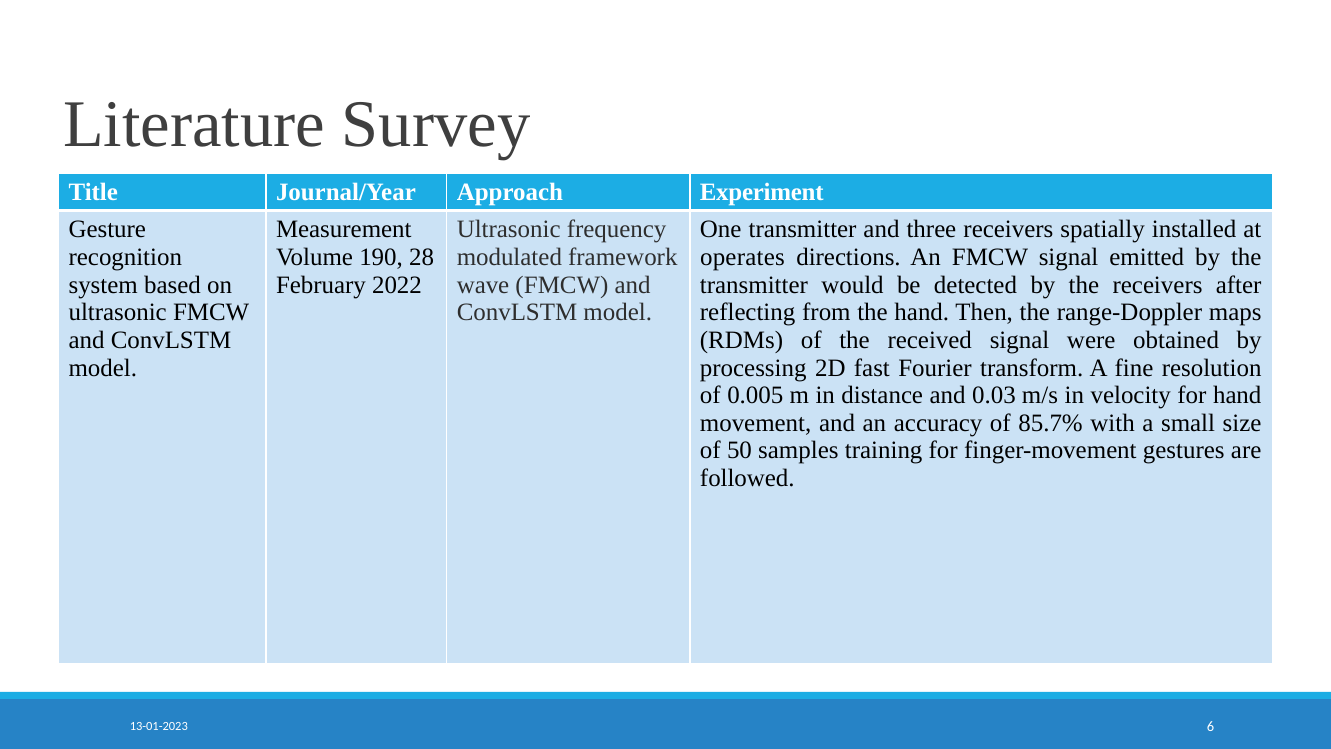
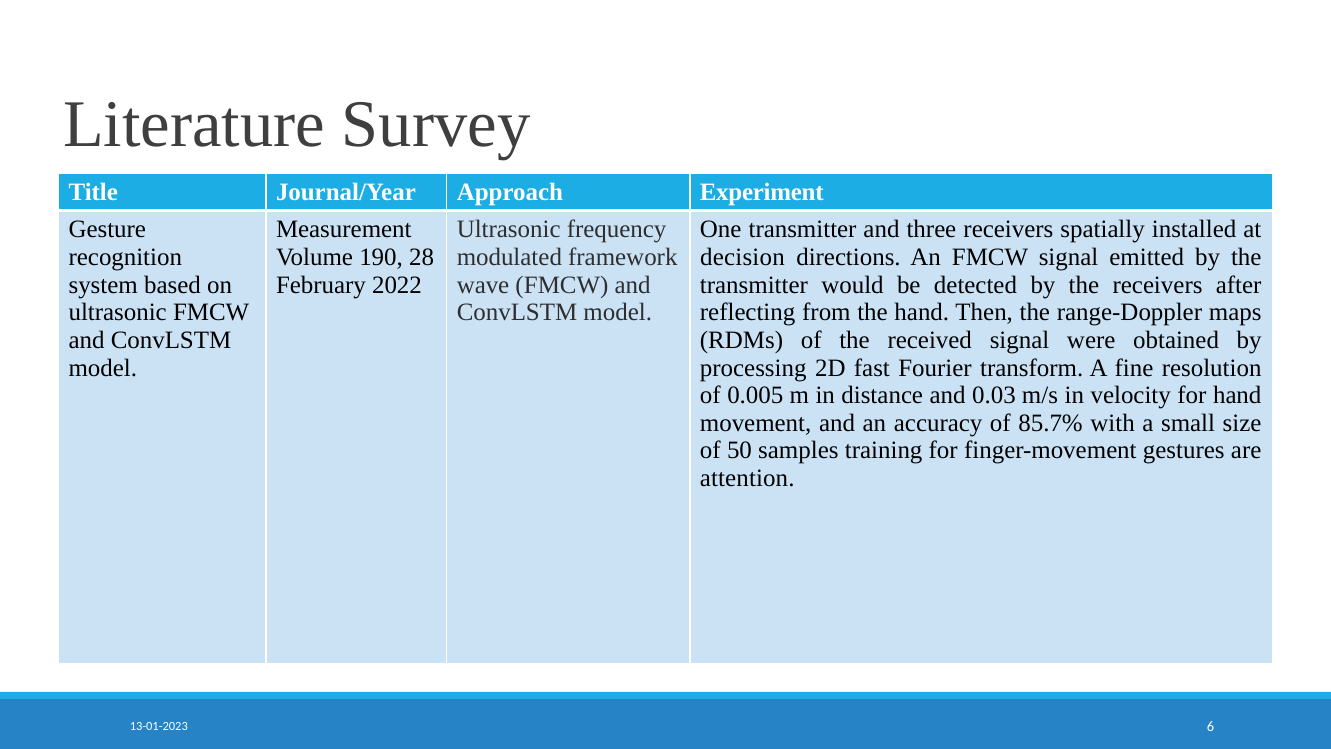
operates: operates -> decision
followed: followed -> attention
